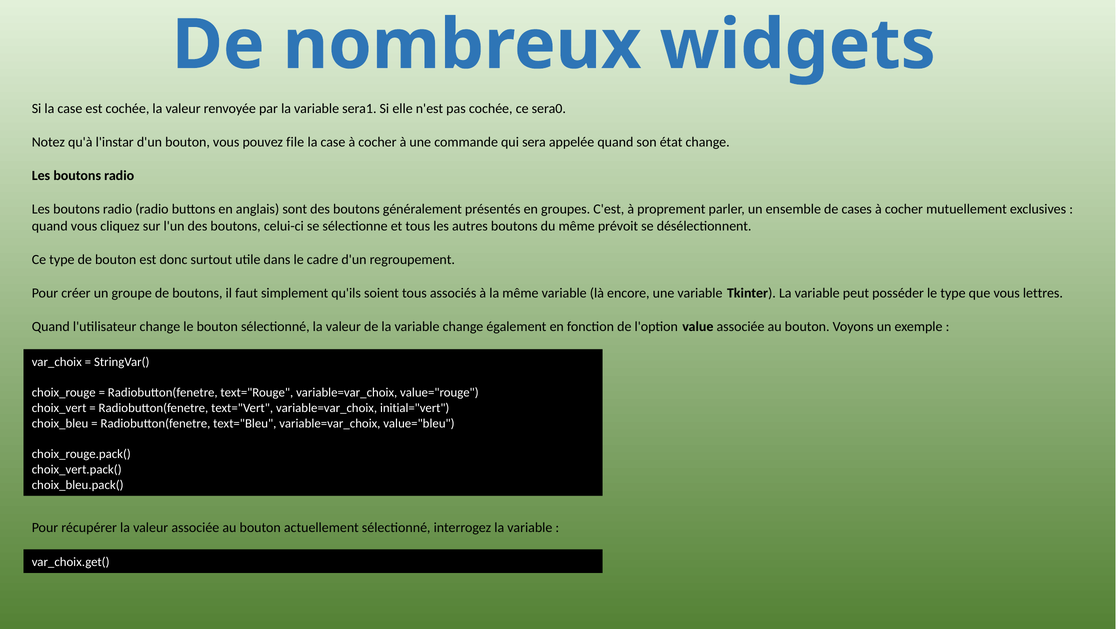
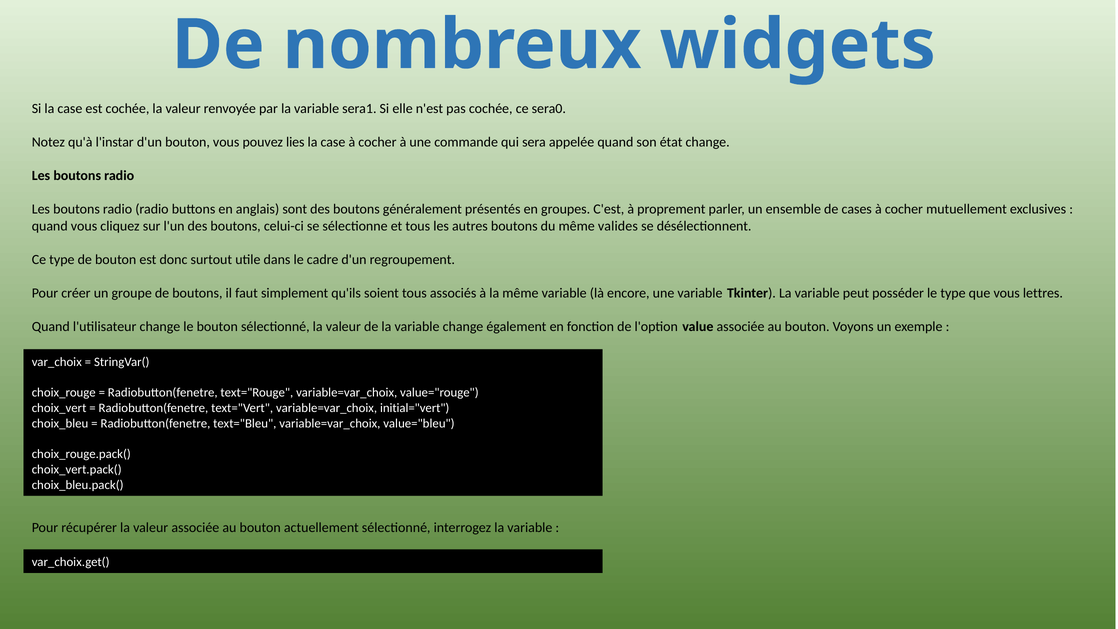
file: file -> lies
prévoit: prévoit -> valides
